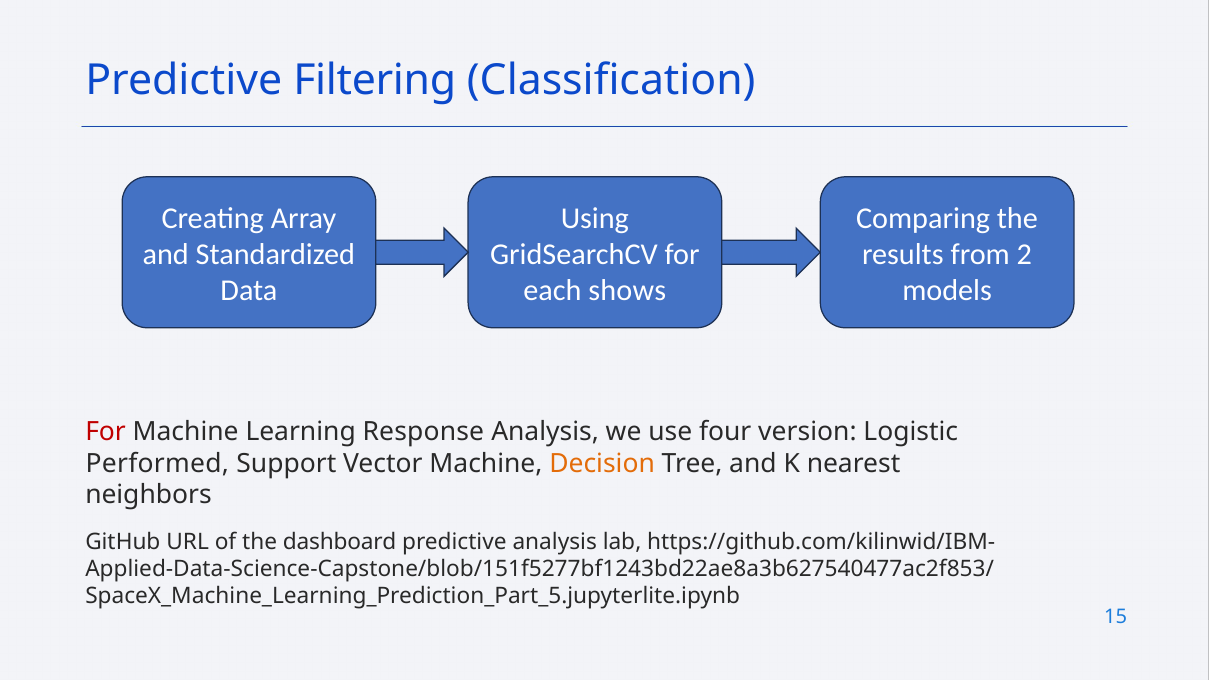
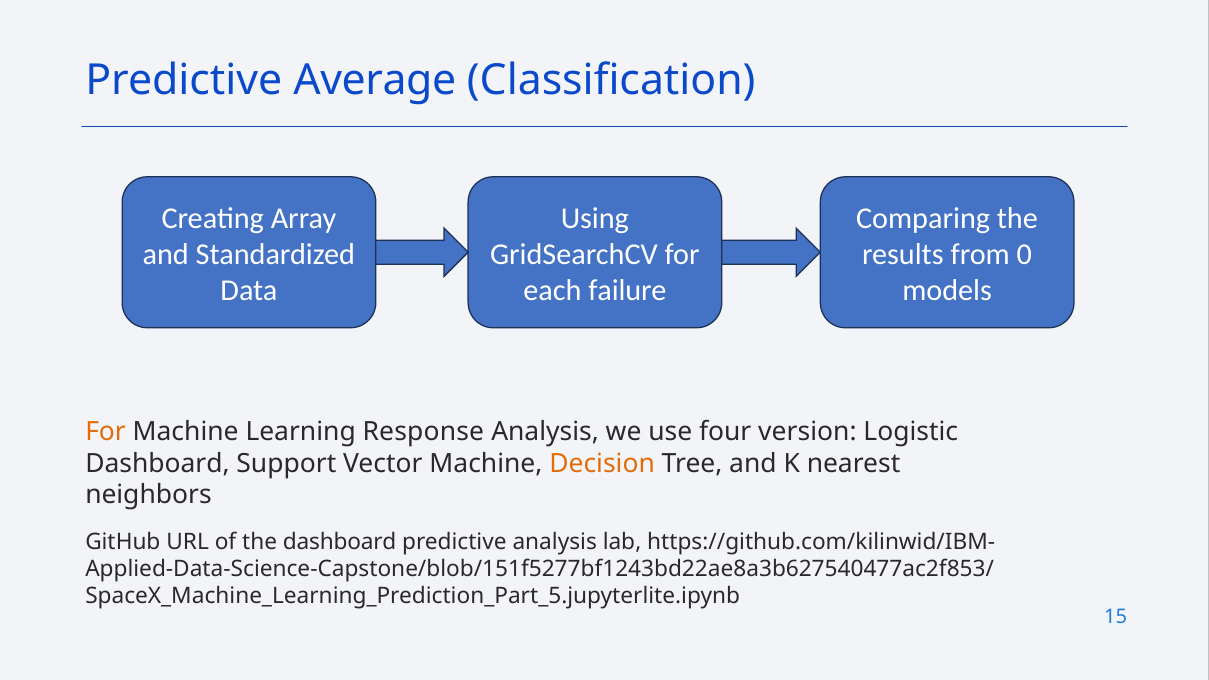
Filtering: Filtering -> Average
2: 2 -> 0
shows: shows -> failure
For at (106, 432) colour: red -> orange
Performed at (157, 463): Performed -> Dashboard
